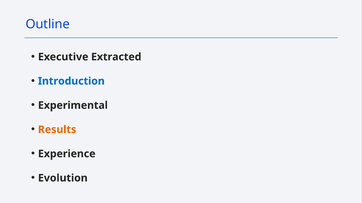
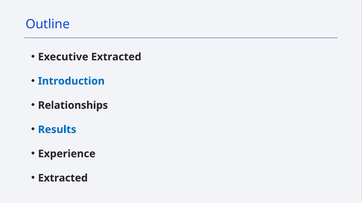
Experimental: Experimental -> Relationships
Results colour: orange -> blue
Evolution at (63, 179): Evolution -> Extracted
